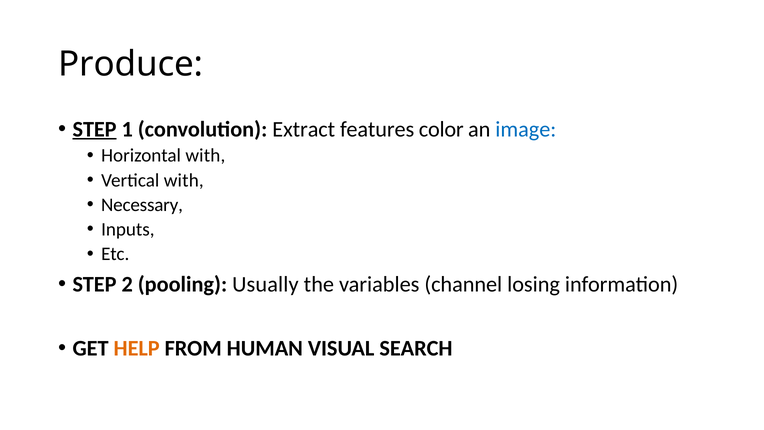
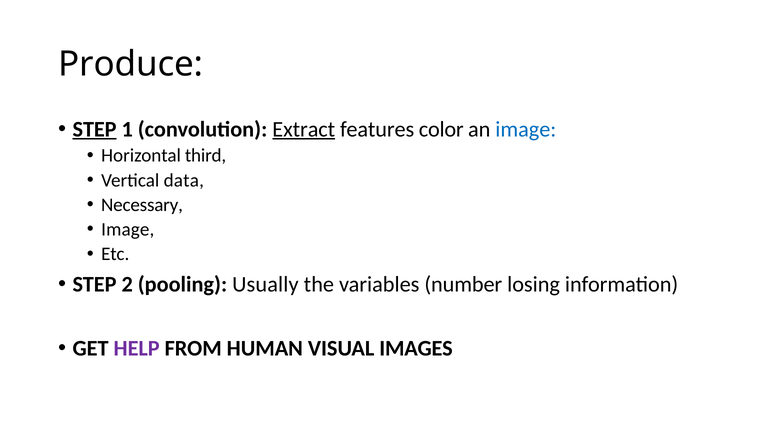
Extract underline: none -> present
Horizontal with: with -> third
Vertical with: with -> data
Inputs at (128, 229): Inputs -> Image
channel: channel -> number
HELP colour: orange -> purple
SEARCH: SEARCH -> IMAGES
